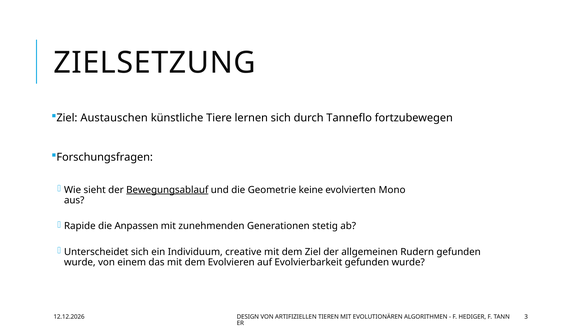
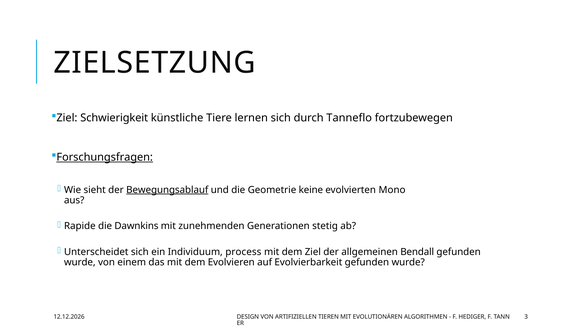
Austauschen: Austauschen -> Schwierigkeit
Forschungsfragen underline: none -> present
Anpassen: Anpassen -> Dawnkins
creative: creative -> process
Rudern: Rudern -> Bendall
